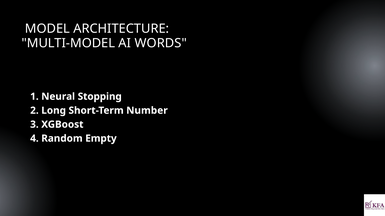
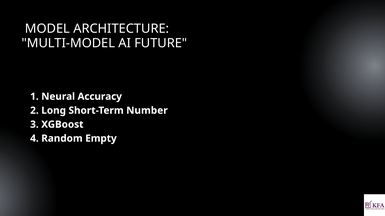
WORDS: WORDS -> FUTURE
Stopping: Stopping -> Accuracy
